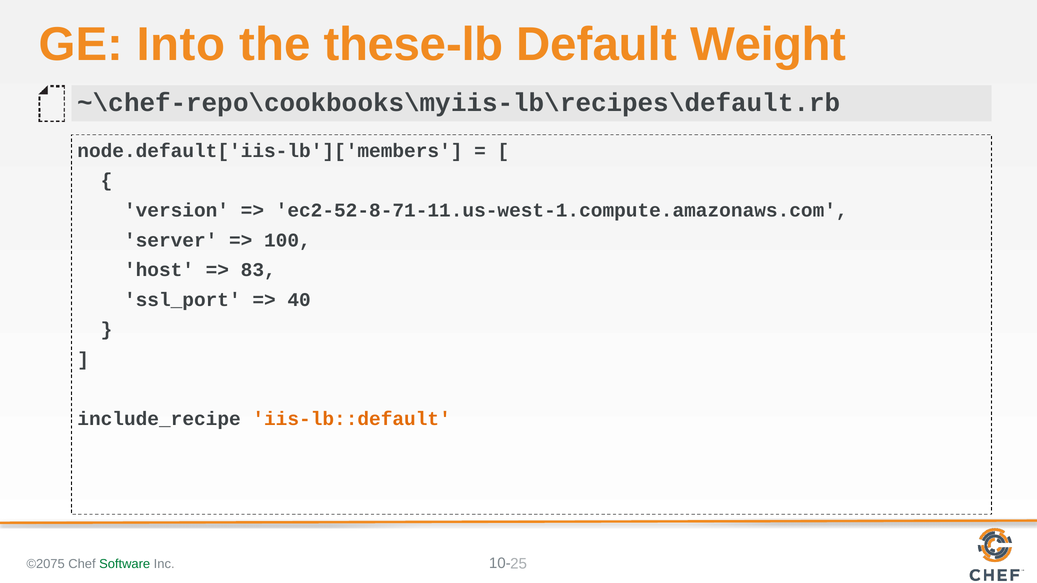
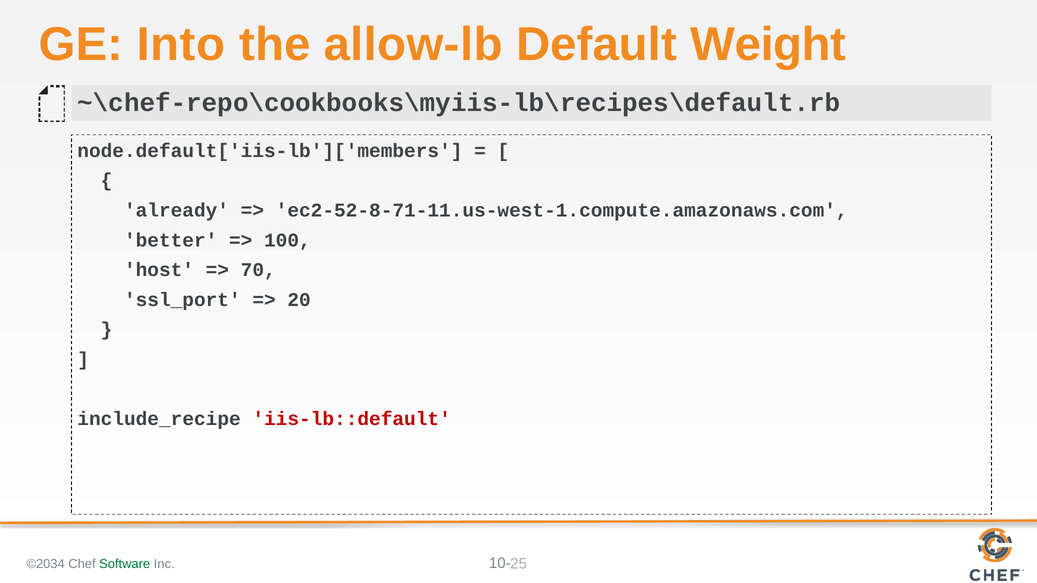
these-lb: these-lb -> allow-lb
version: version -> already
server: server -> better
83: 83 -> 70
40: 40 -> 20
iis-lb::default colour: orange -> red
©2075: ©2075 -> ©2034
